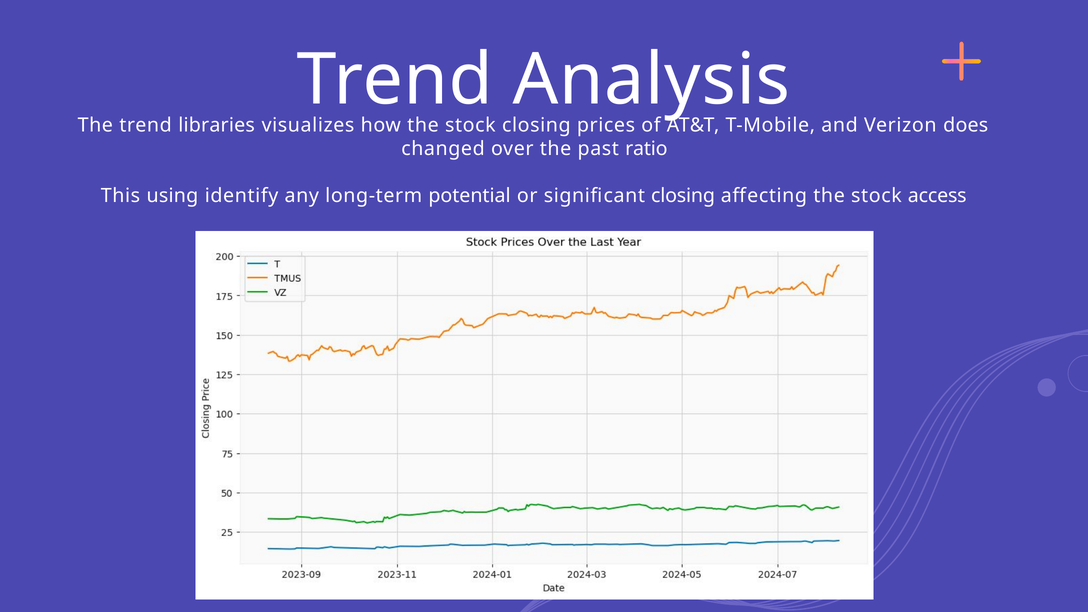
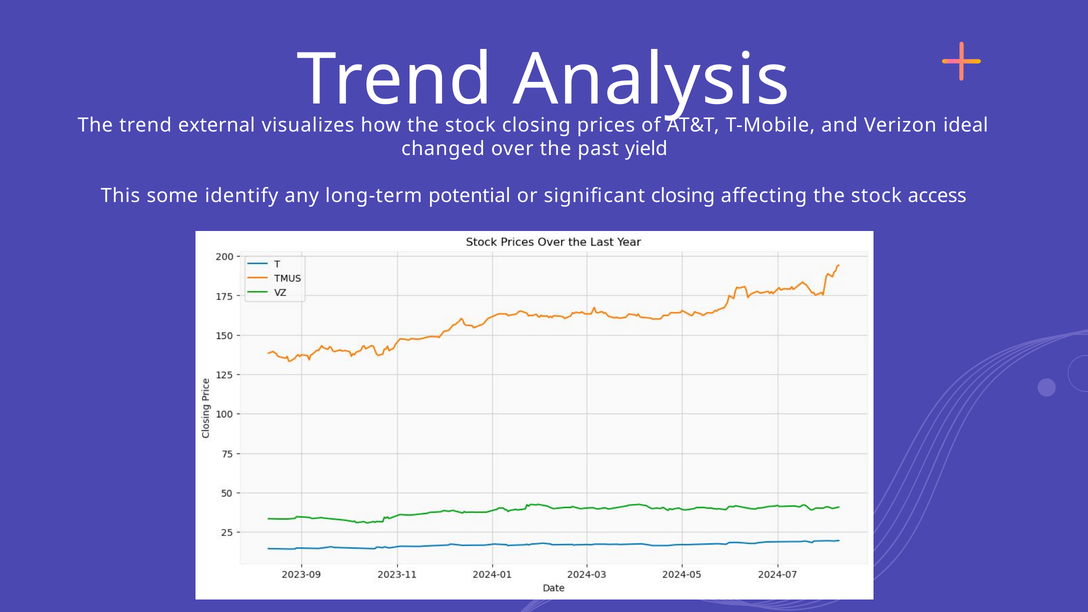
libraries: libraries -> external
does: does -> ideal
ratio: ratio -> yield
using: using -> some
